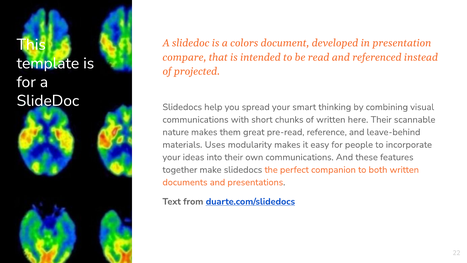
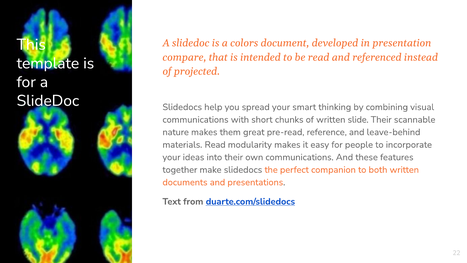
here: here -> slide
materials Uses: Uses -> Read
